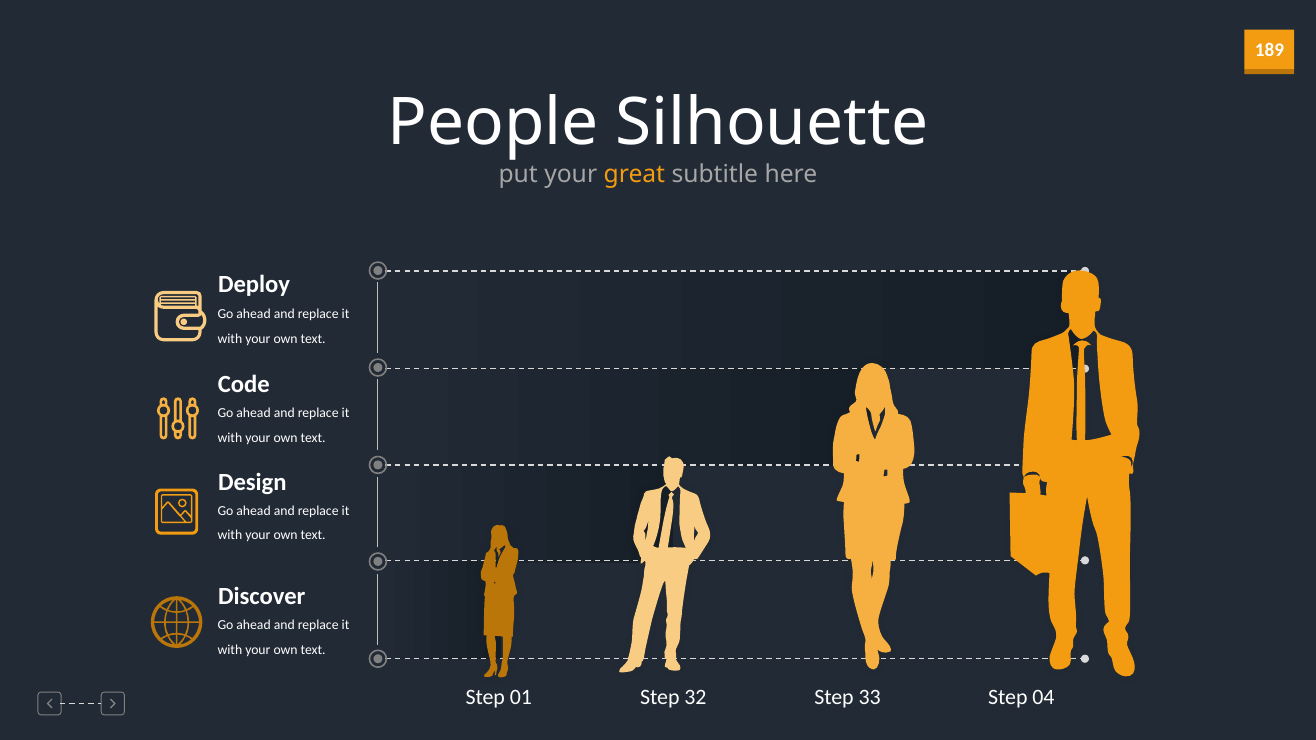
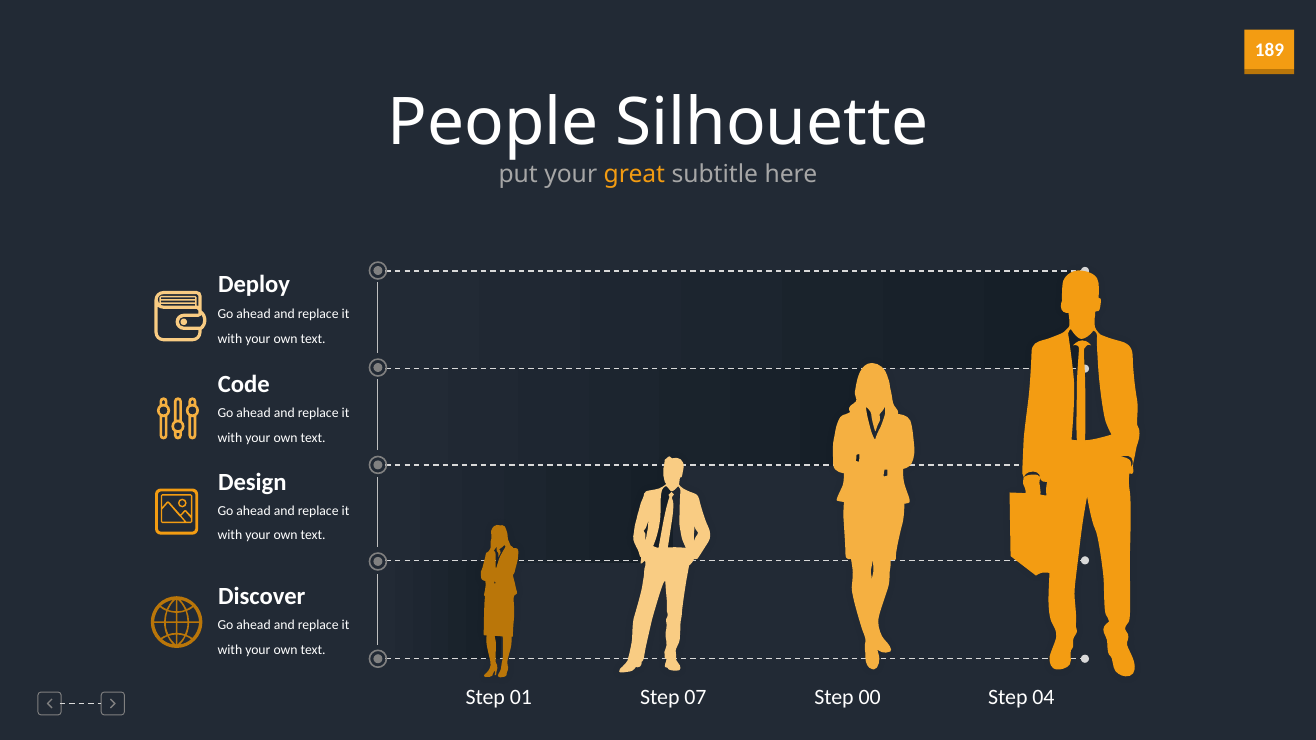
32: 32 -> 07
33: 33 -> 00
